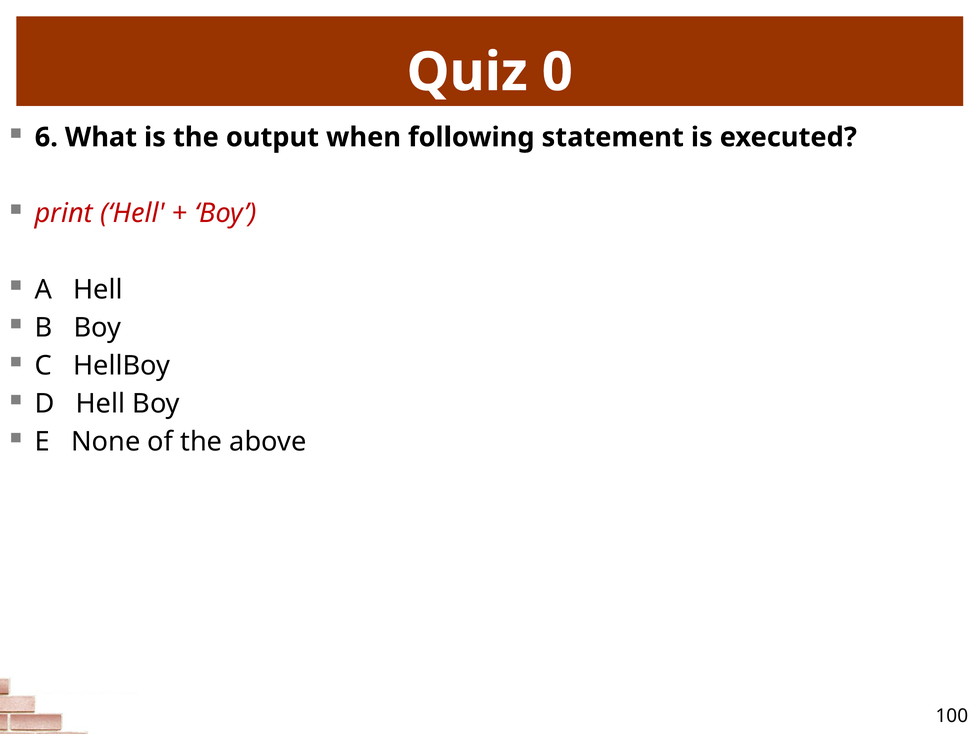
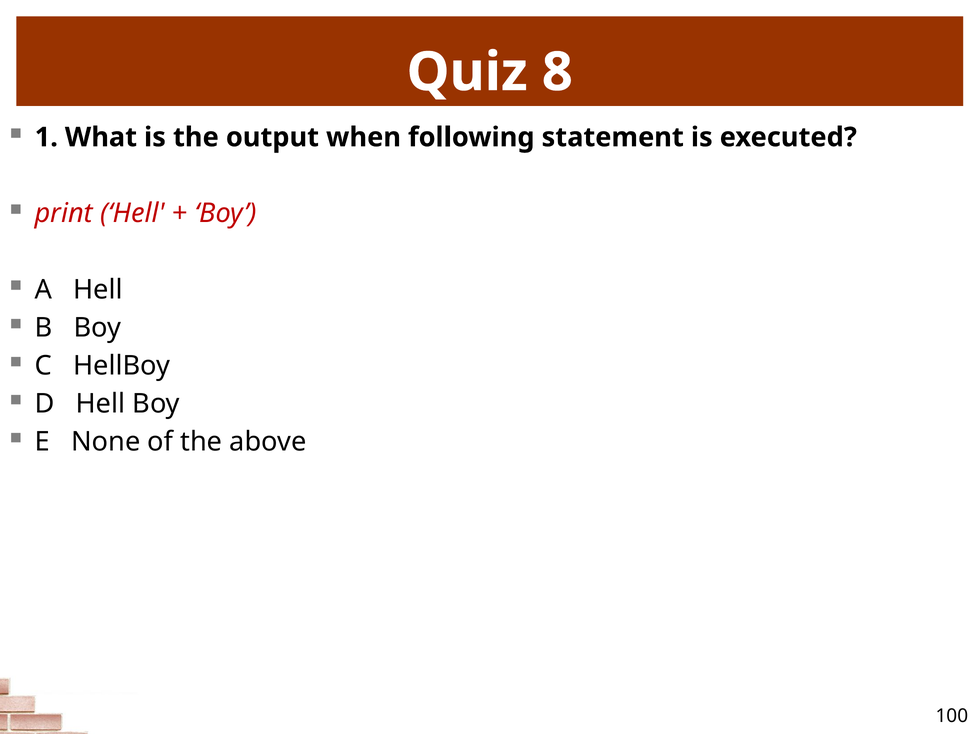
0: 0 -> 8
6: 6 -> 1
